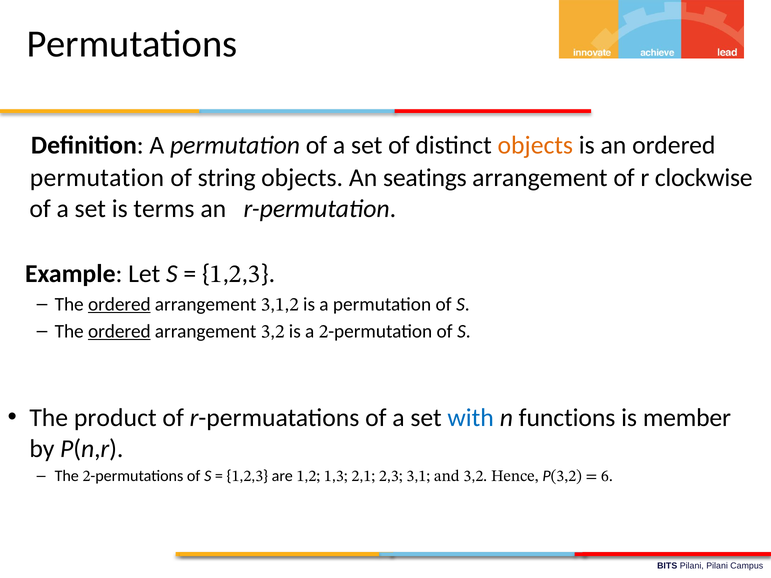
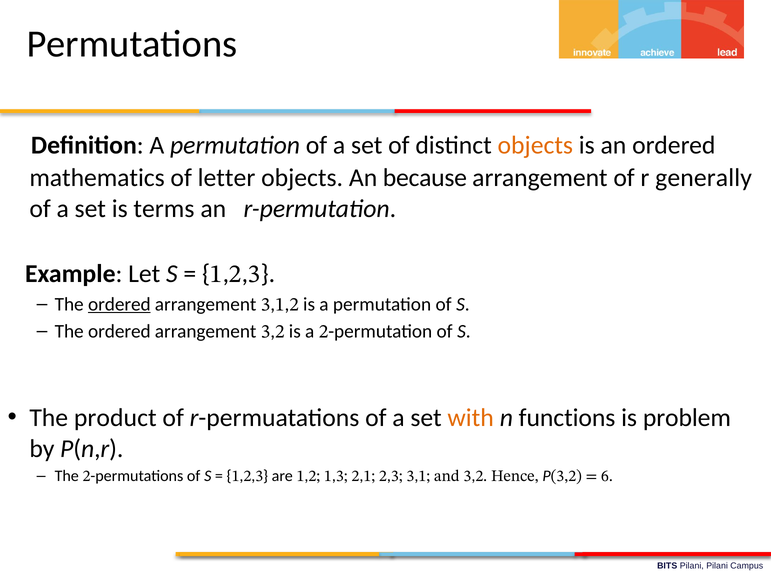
permutation at (97, 178): permutation -> mathematics
string: string -> letter
seatings: seatings -> because
clockwise: clockwise -> generally
ordered at (119, 331) underline: present -> none
with colour: blue -> orange
member: member -> problem
